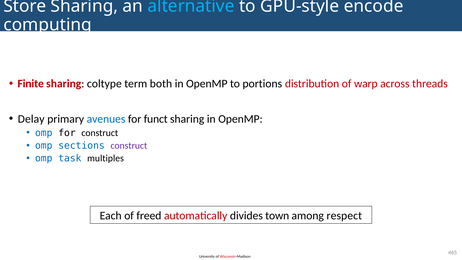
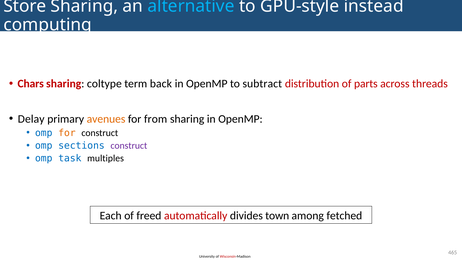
encode: encode -> instead
Finite: Finite -> Chars
both: both -> back
portions: portions -> subtract
warp: warp -> parts
avenues colour: blue -> orange
funct: funct -> from
for at (67, 133) colour: black -> orange
respect: respect -> fetched
